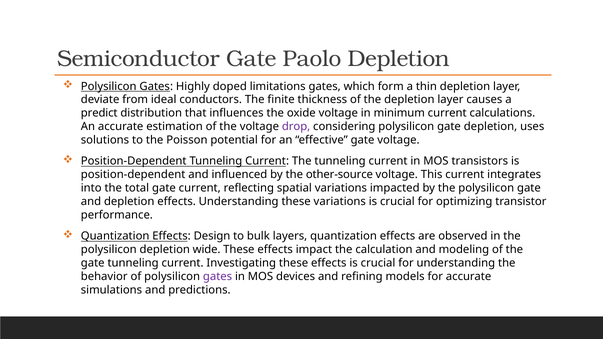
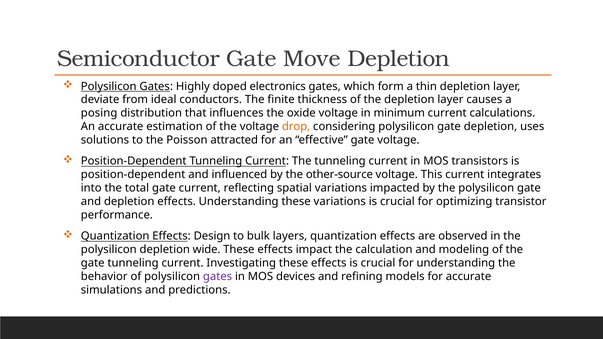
Paolo: Paolo -> Move
limitations: limitations -> electronics
predict: predict -> posing
drop colour: purple -> orange
potential: potential -> attracted
